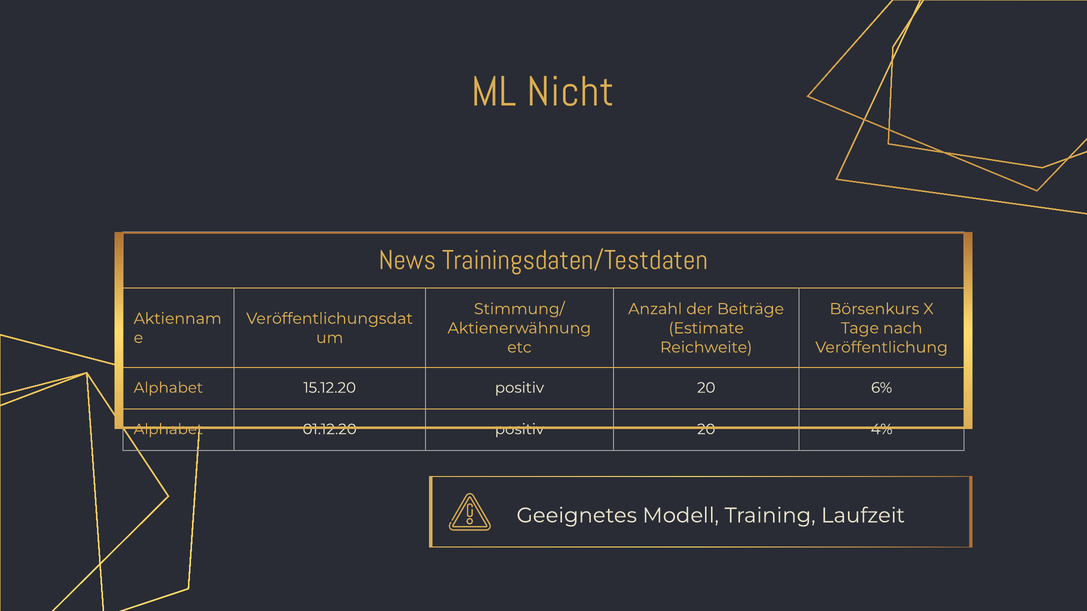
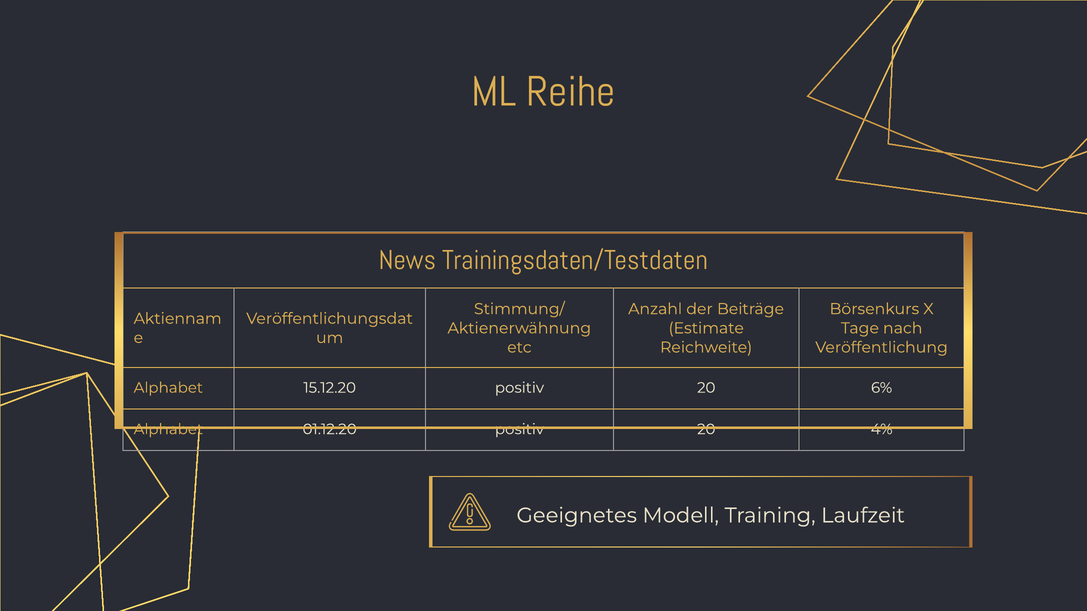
Nicht: Nicht -> Reihe
